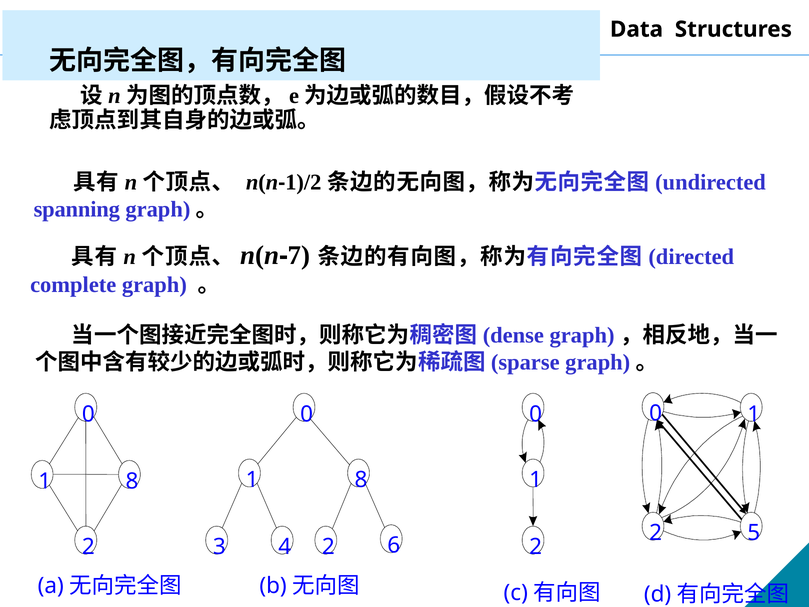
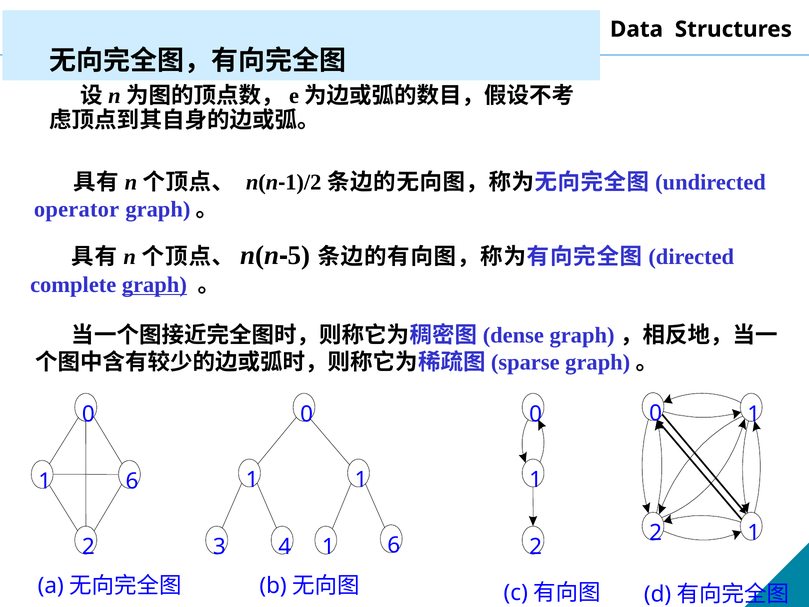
spanning: spanning -> operator
7: 7 -> 5
graph underline: none -> present
8 at (361, 480): 8 -> 1
8 at (132, 481): 8 -> 6
2 5: 5 -> 1
4 2: 2 -> 1
